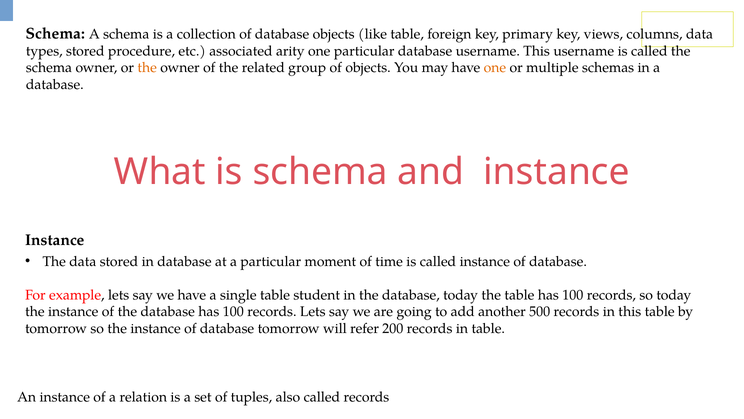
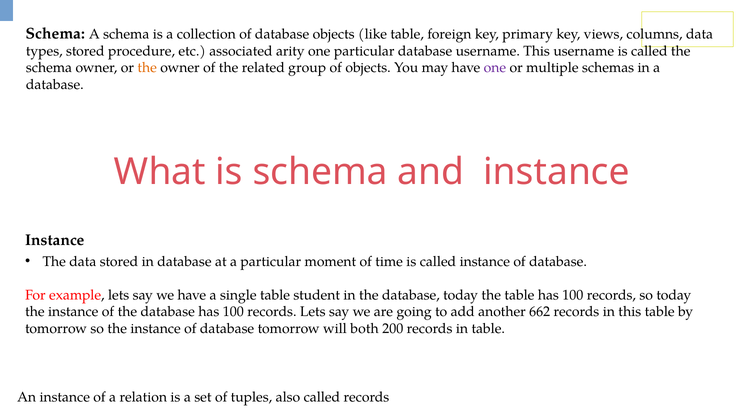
one at (495, 68) colour: orange -> purple
500: 500 -> 662
refer: refer -> both
